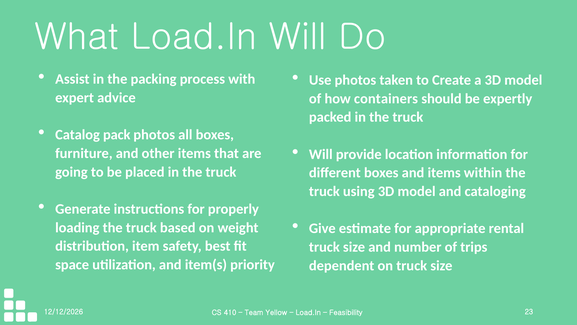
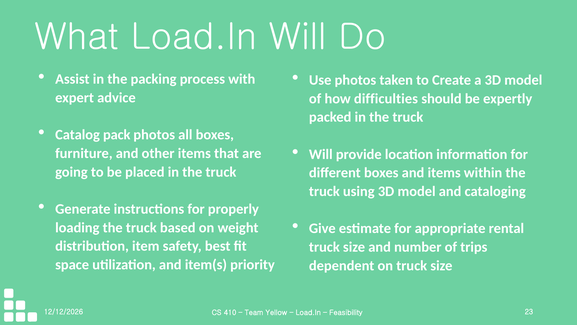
containers: containers -> difficulties
